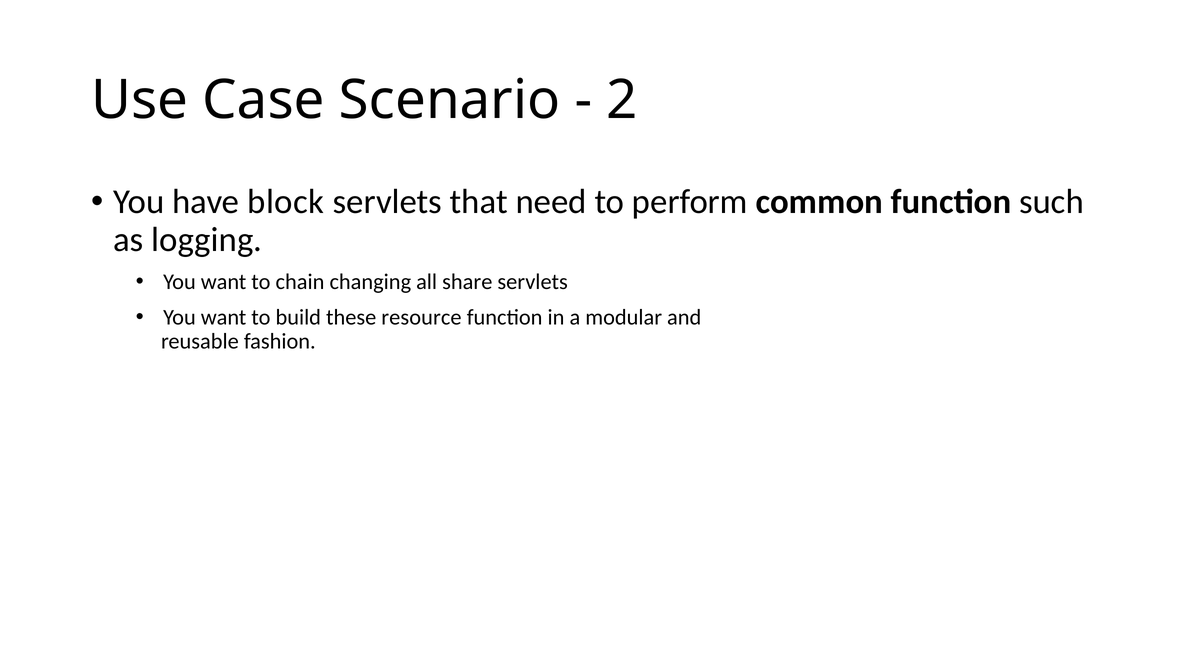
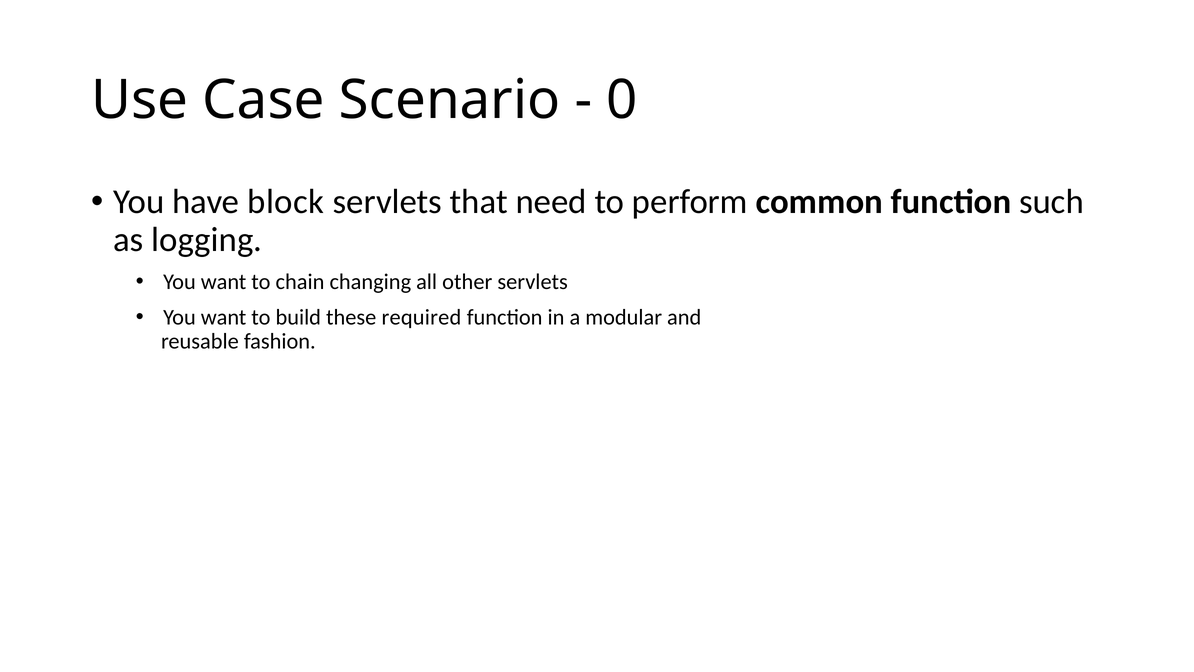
2: 2 -> 0
share: share -> other
resource: resource -> required
